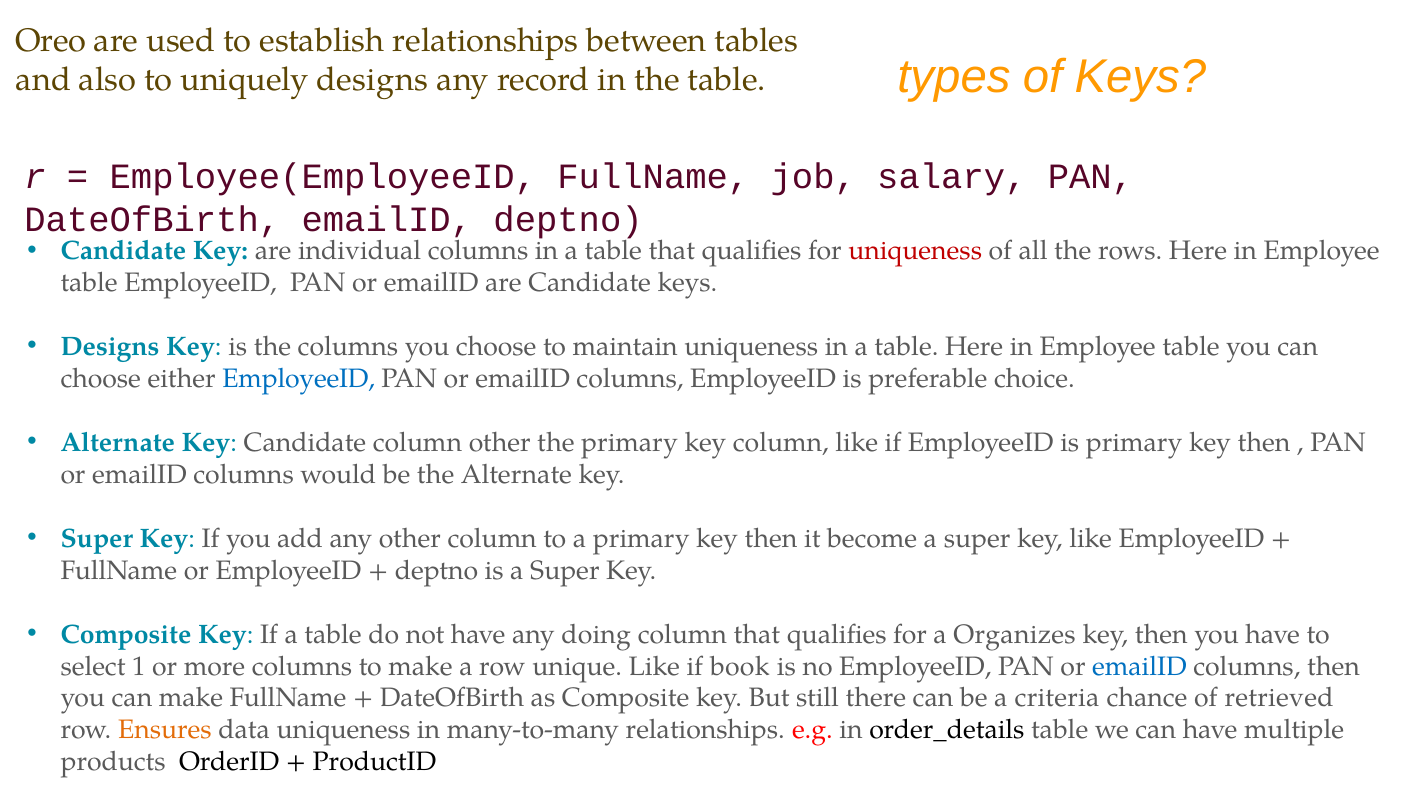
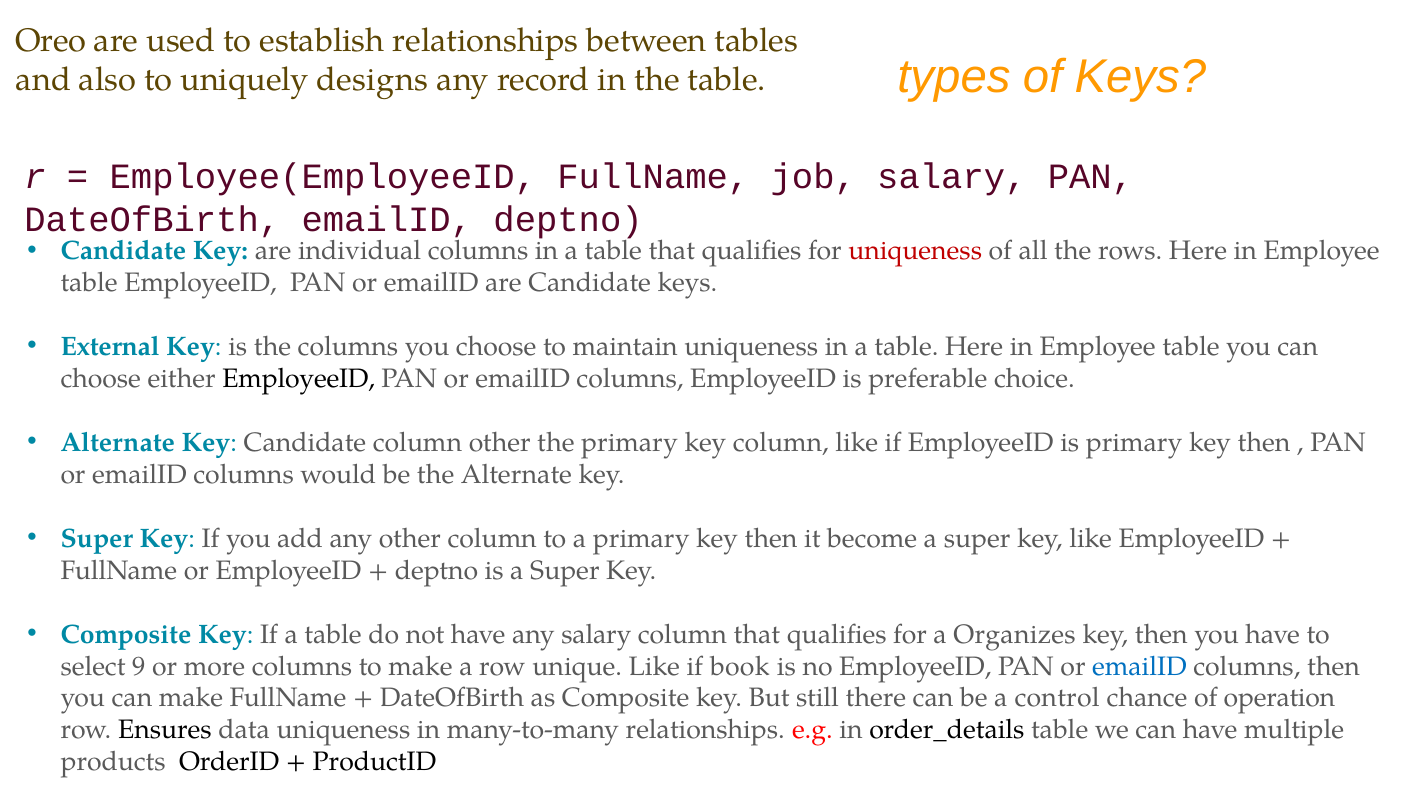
Designs at (110, 347): Designs -> External
EmployeeID at (299, 379) colour: blue -> black
any doing: doing -> salary
1: 1 -> 9
criteria: criteria -> control
retrieved: retrieved -> operation
Ensures colour: orange -> black
